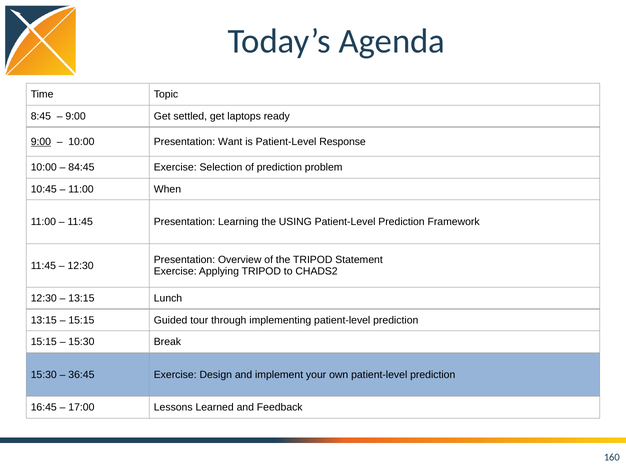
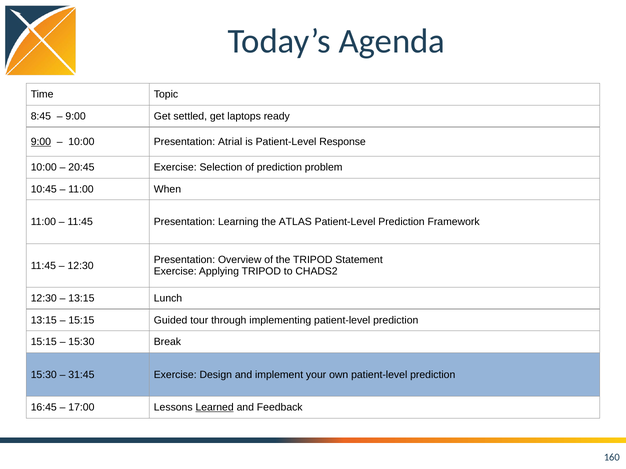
Want: Want -> Atrial
84:45: 84:45 -> 20:45
USING: USING -> ATLAS
36:45: 36:45 -> 31:45
Learned underline: none -> present
